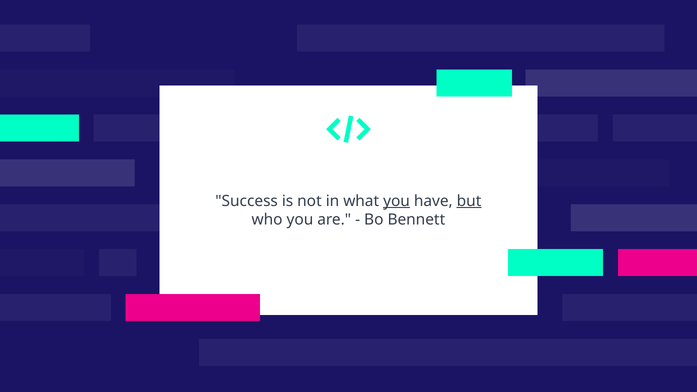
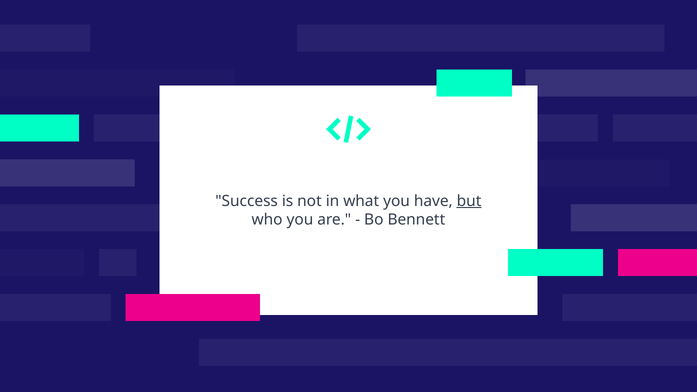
you at (397, 201) underline: present -> none
